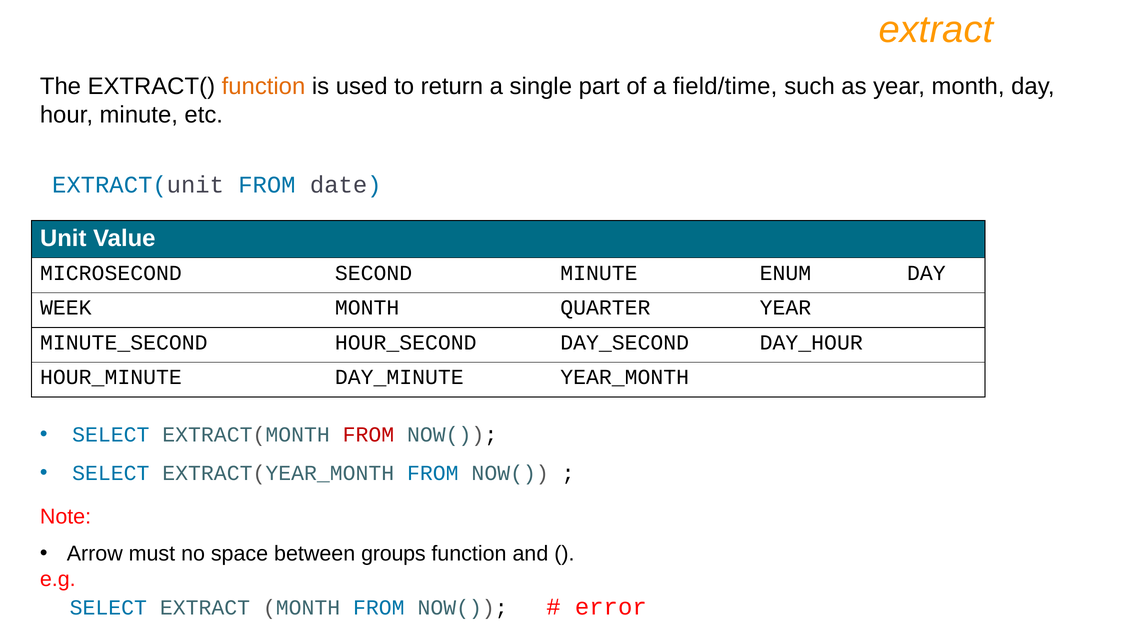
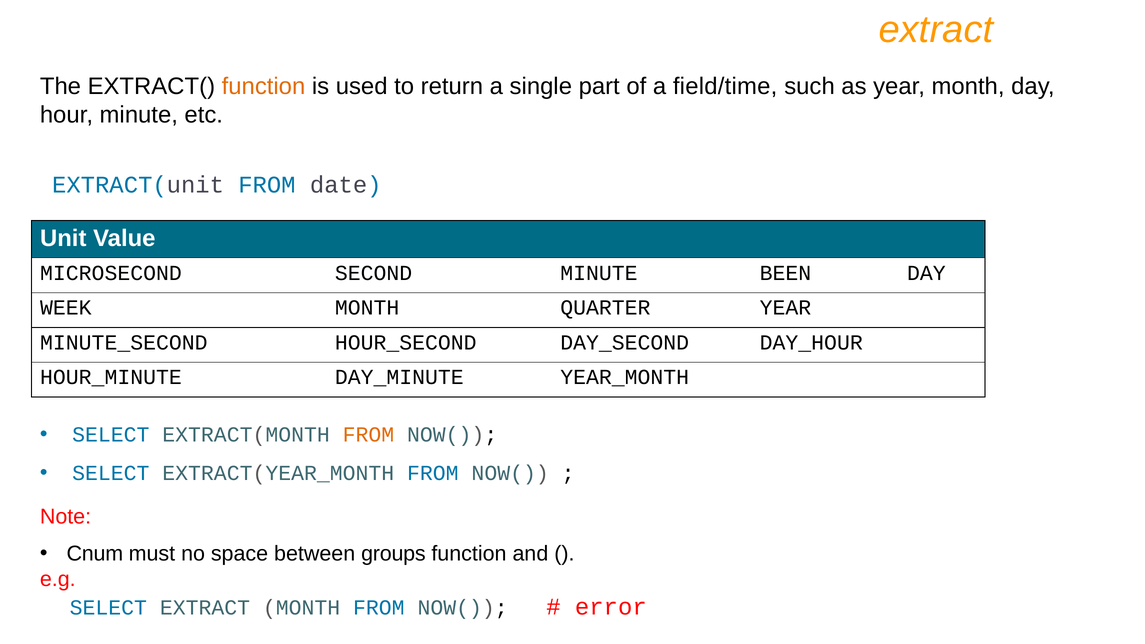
ENUM: ENUM -> BEEN
FROM at (368, 435) colour: red -> orange
Arrow: Arrow -> Cnum
